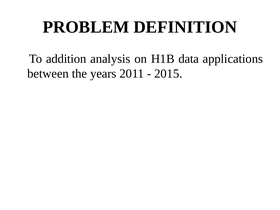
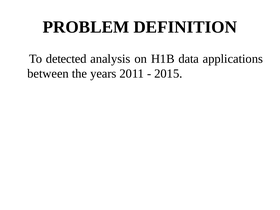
addition: addition -> detected
